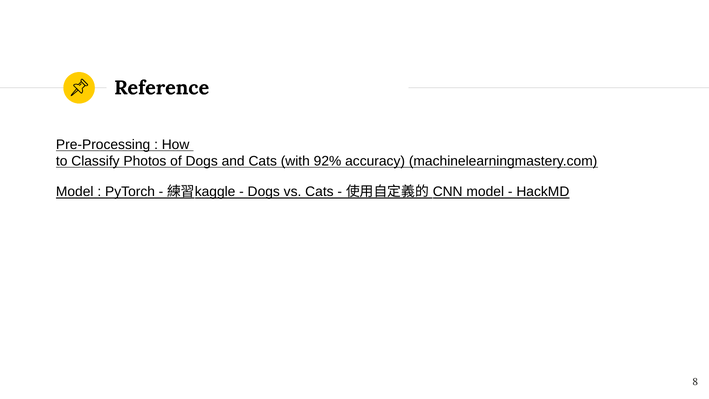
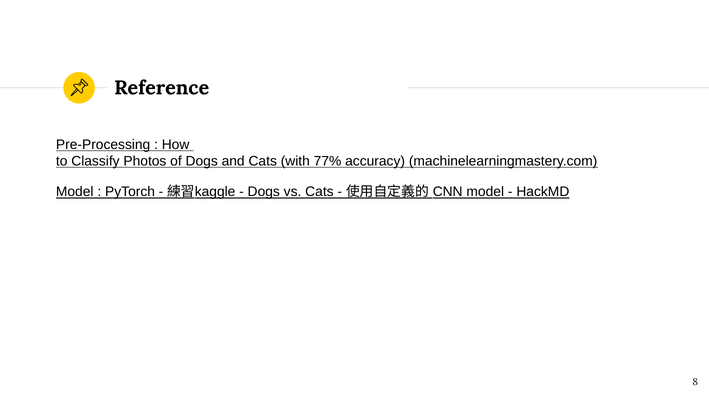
92%: 92% -> 77%
